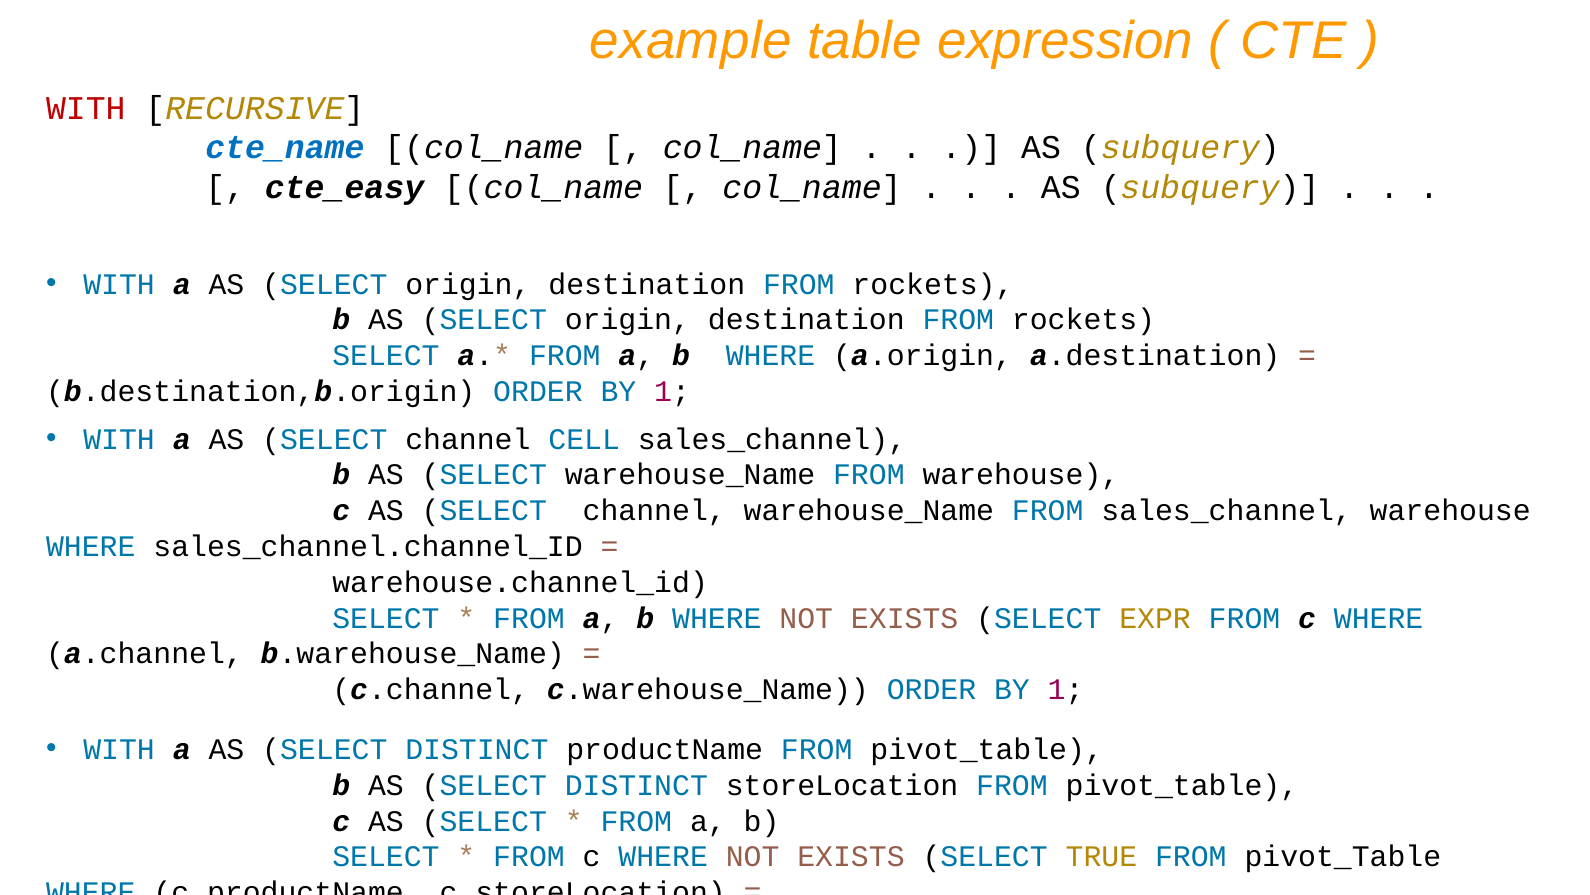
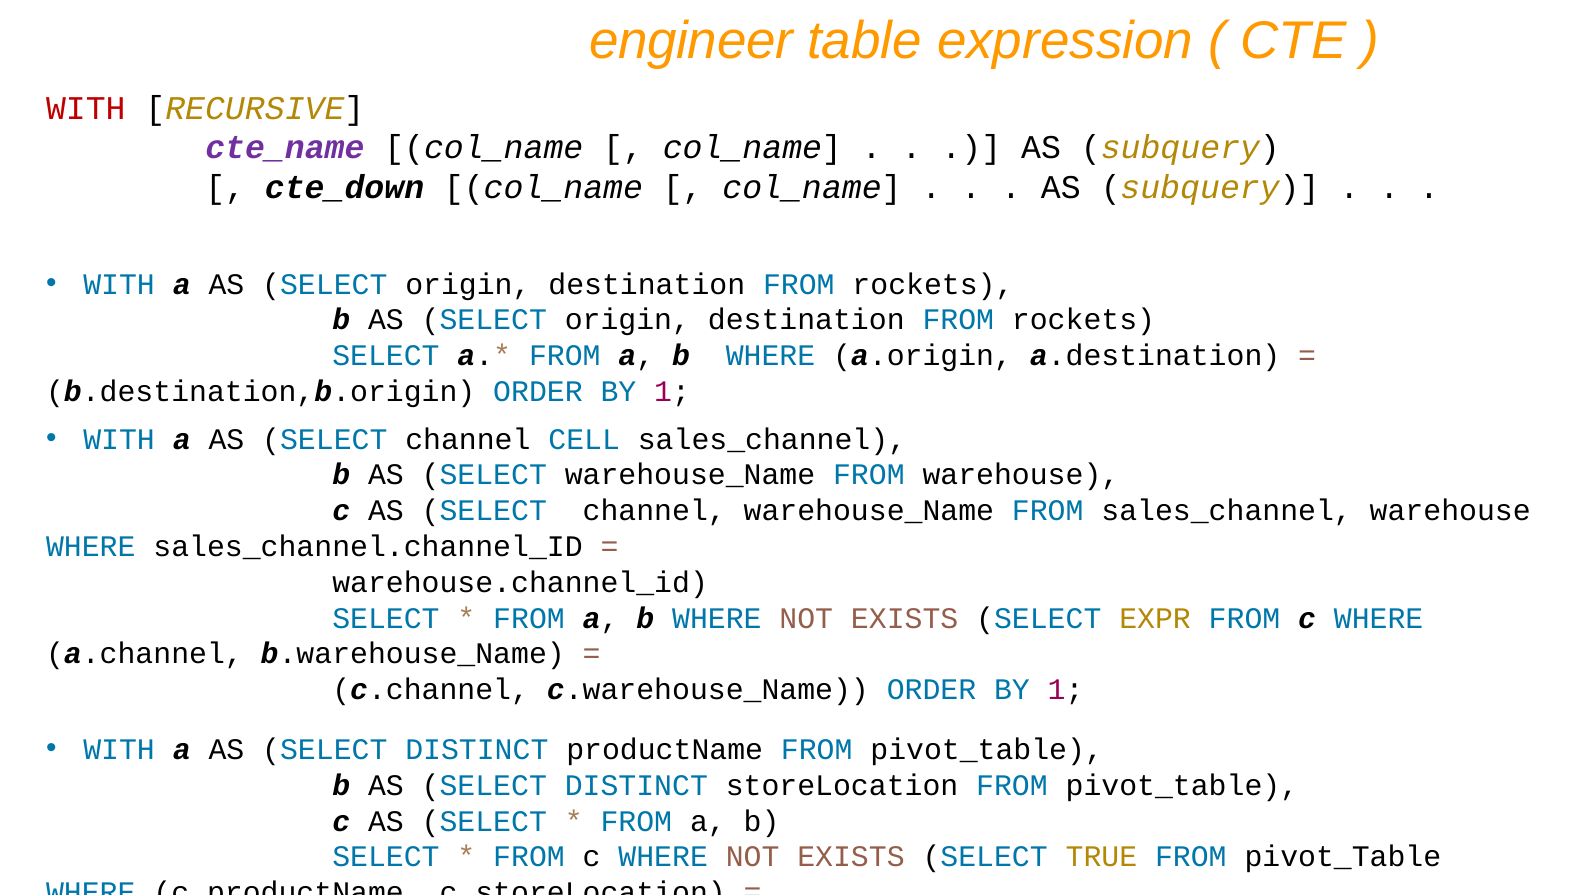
example: example -> engineer
cte_name colour: blue -> purple
cte_easy: cte_easy -> cte_down
